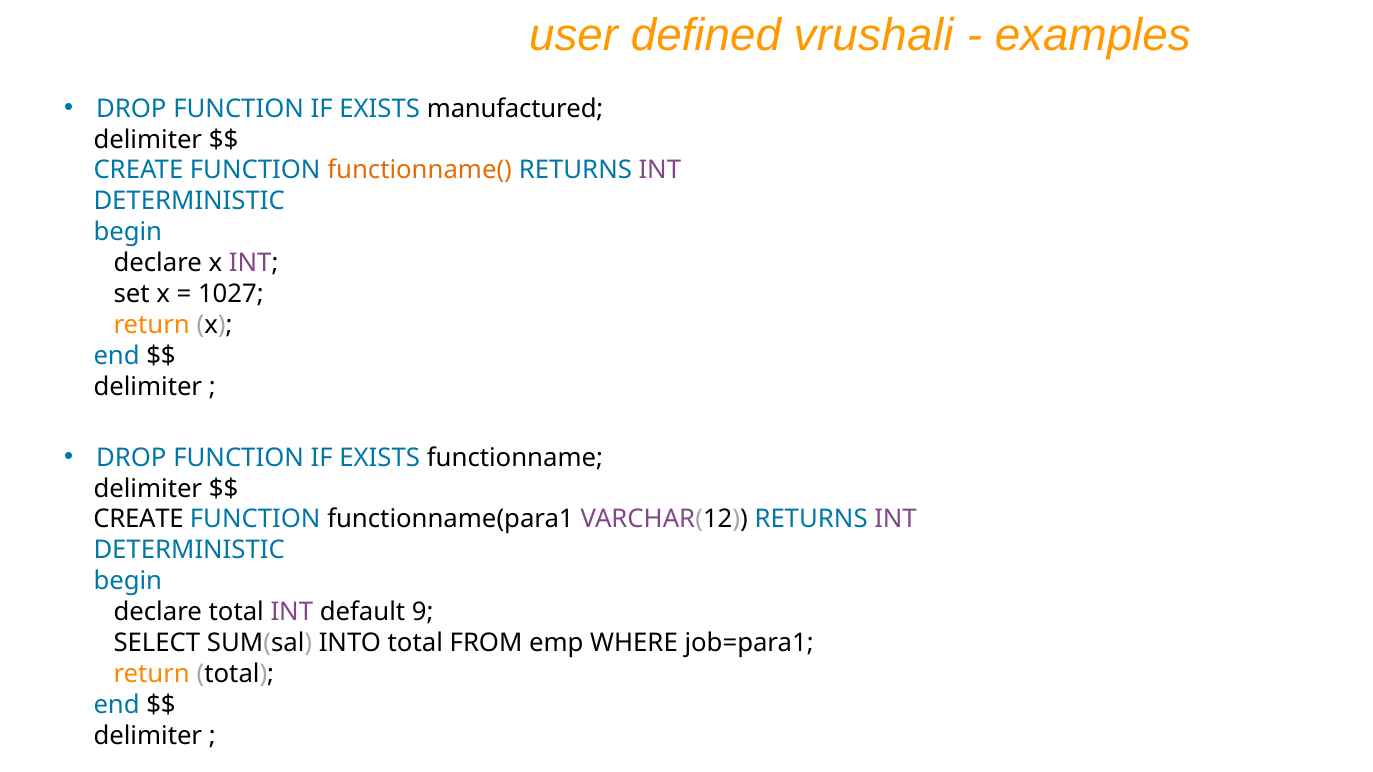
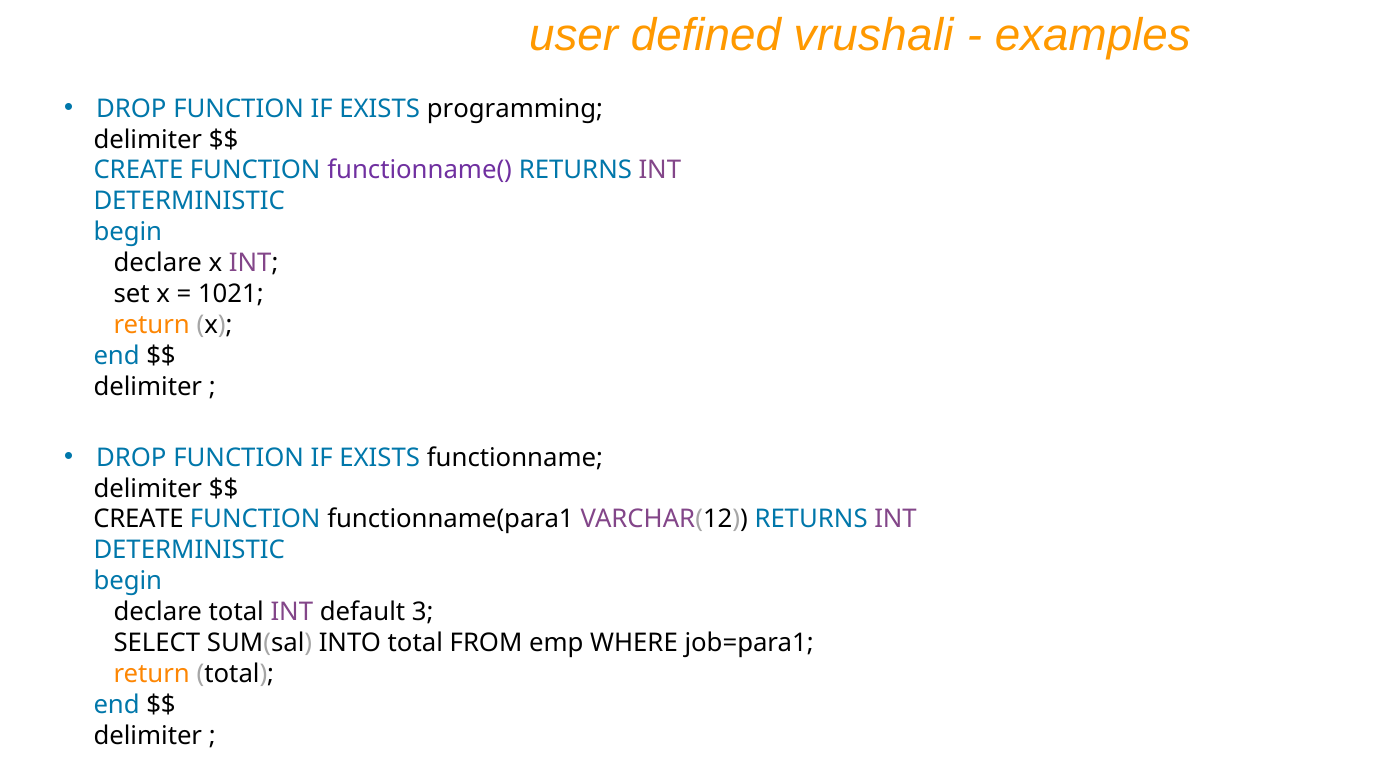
manufactured: manufactured -> programming
functionname( colour: orange -> purple
1027: 1027 -> 1021
9: 9 -> 3
